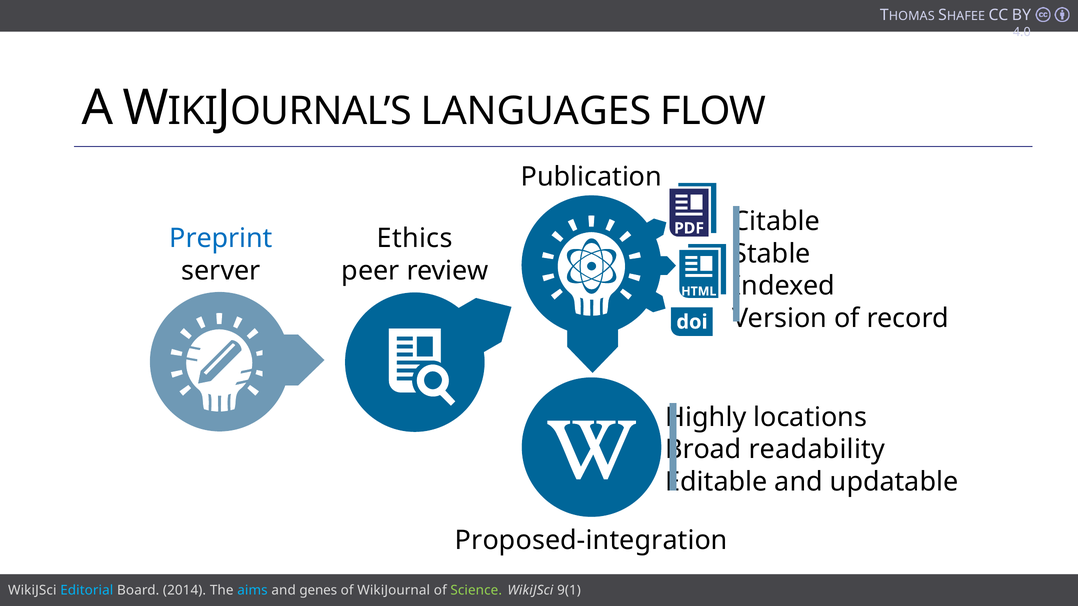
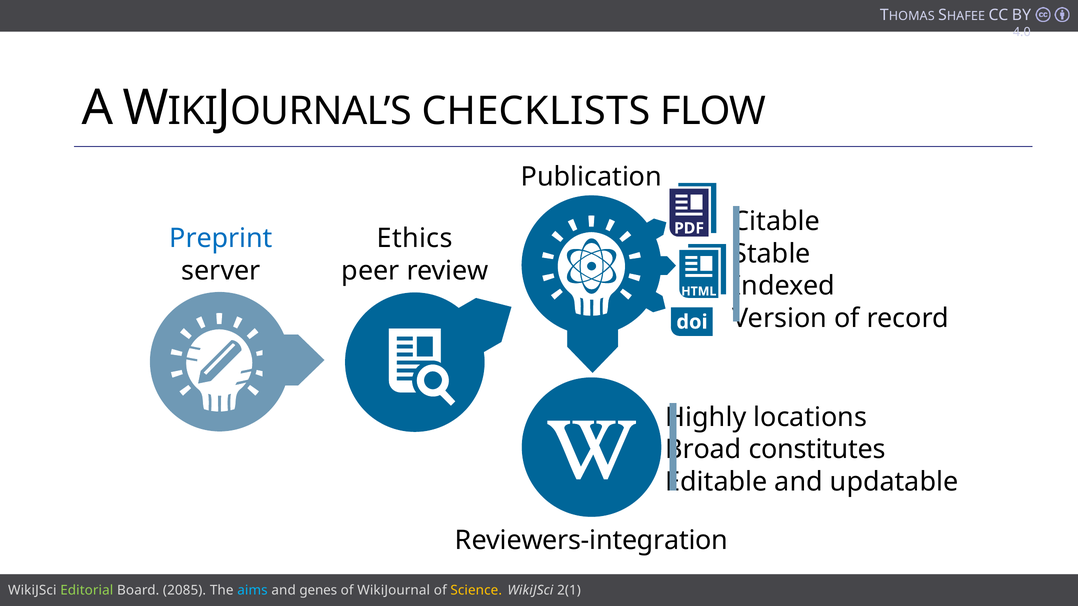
LANGUAGES: LANGUAGES -> CHECKLISTS
readability: readability -> constitutes
Proposed-integration: Proposed-integration -> Reviewers-integration
Editorial colour: light blue -> light green
2014: 2014 -> 2085
Science colour: light green -> yellow
9(1: 9(1 -> 2(1
